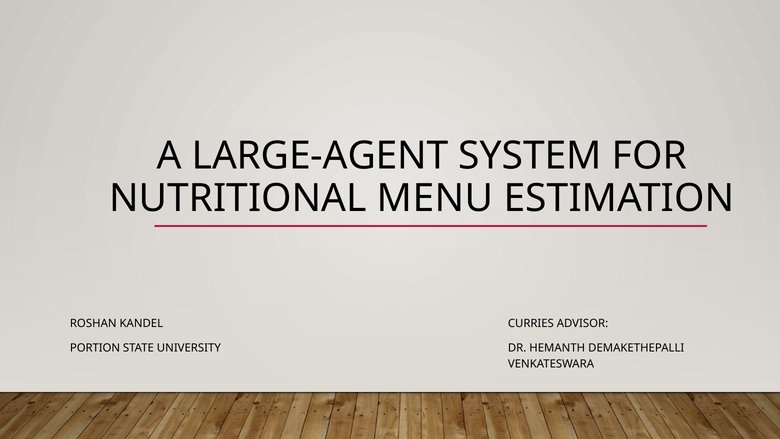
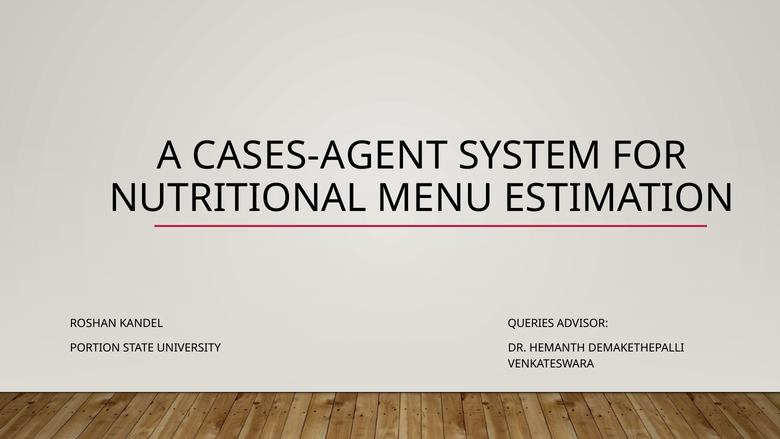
LARGE-AGENT: LARGE-AGENT -> CASES-AGENT
CURRIES: CURRIES -> QUERIES
